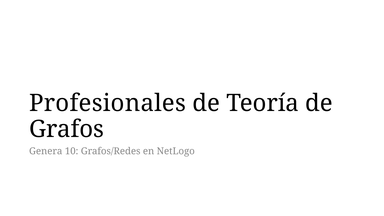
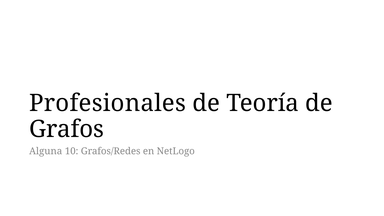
Genera: Genera -> Alguna
